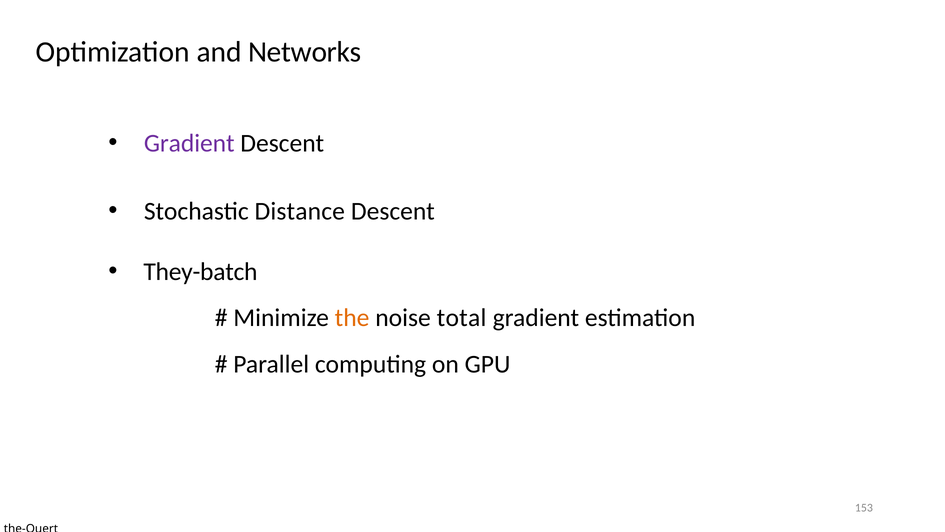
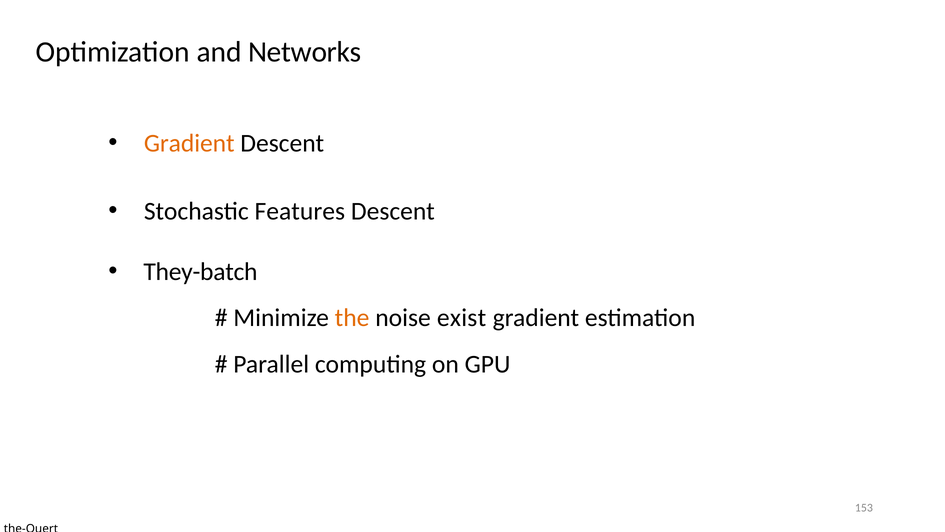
Gradient at (189, 143) colour: purple -> orange
Distance: Distance -> Features
total: total -> exist
